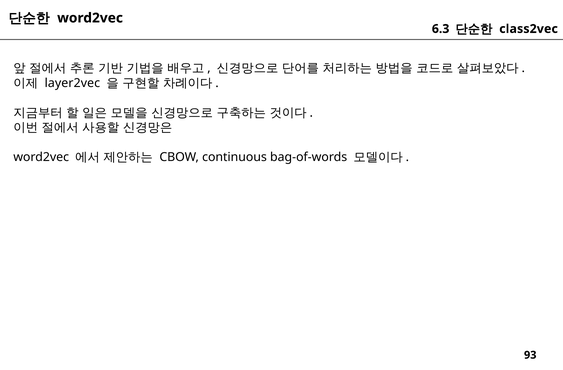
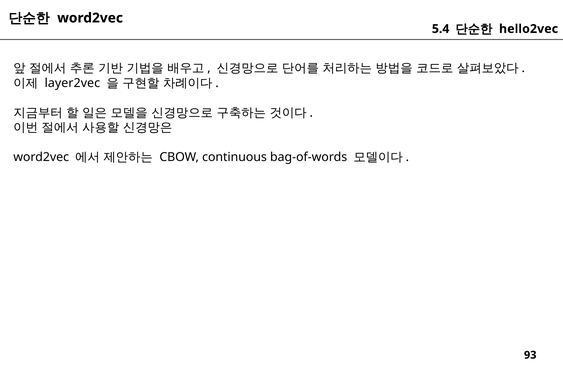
6.3: 6.3 -> 5.4
class2vec: class2vec -> hello2vec
